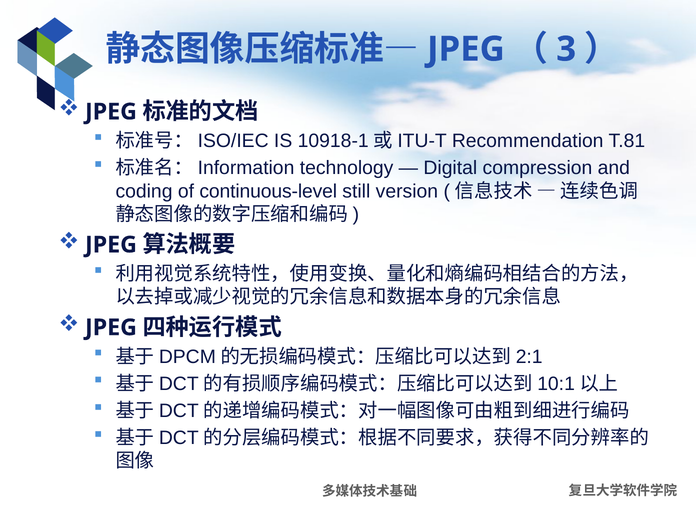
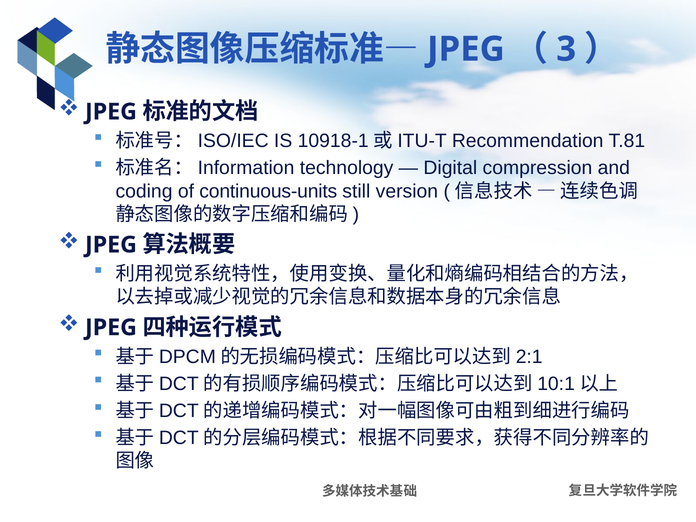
continuous-level: continuous-level -> continuous-units
